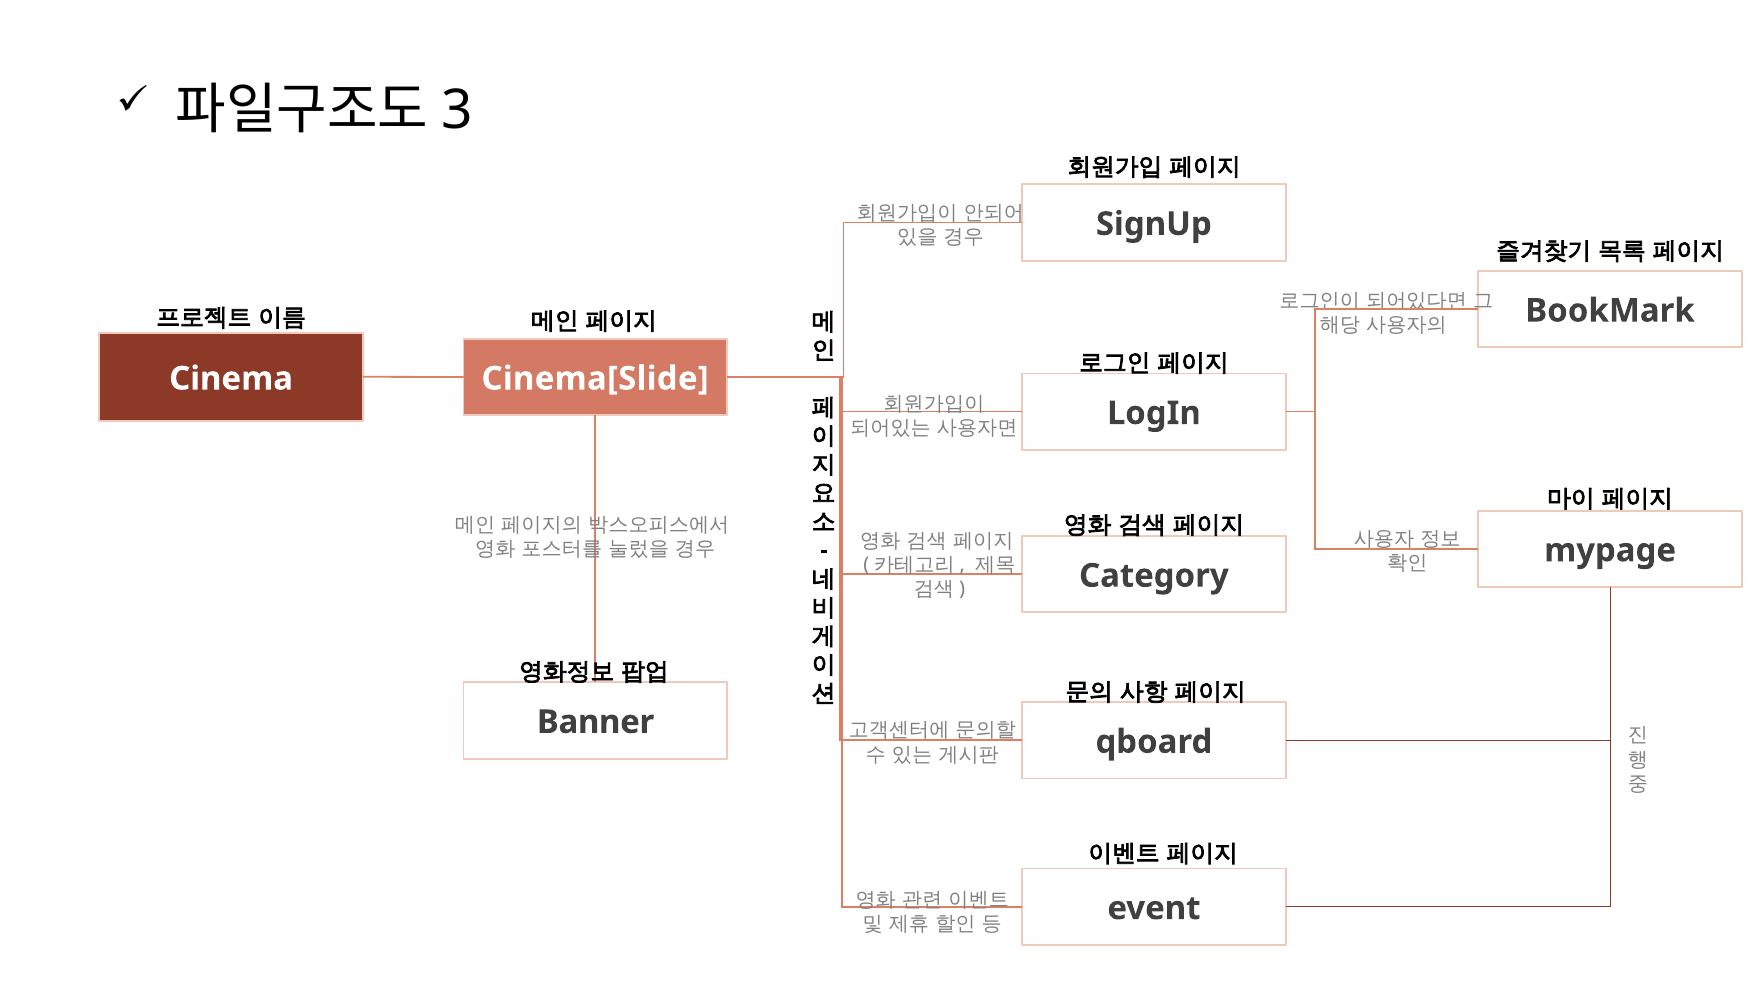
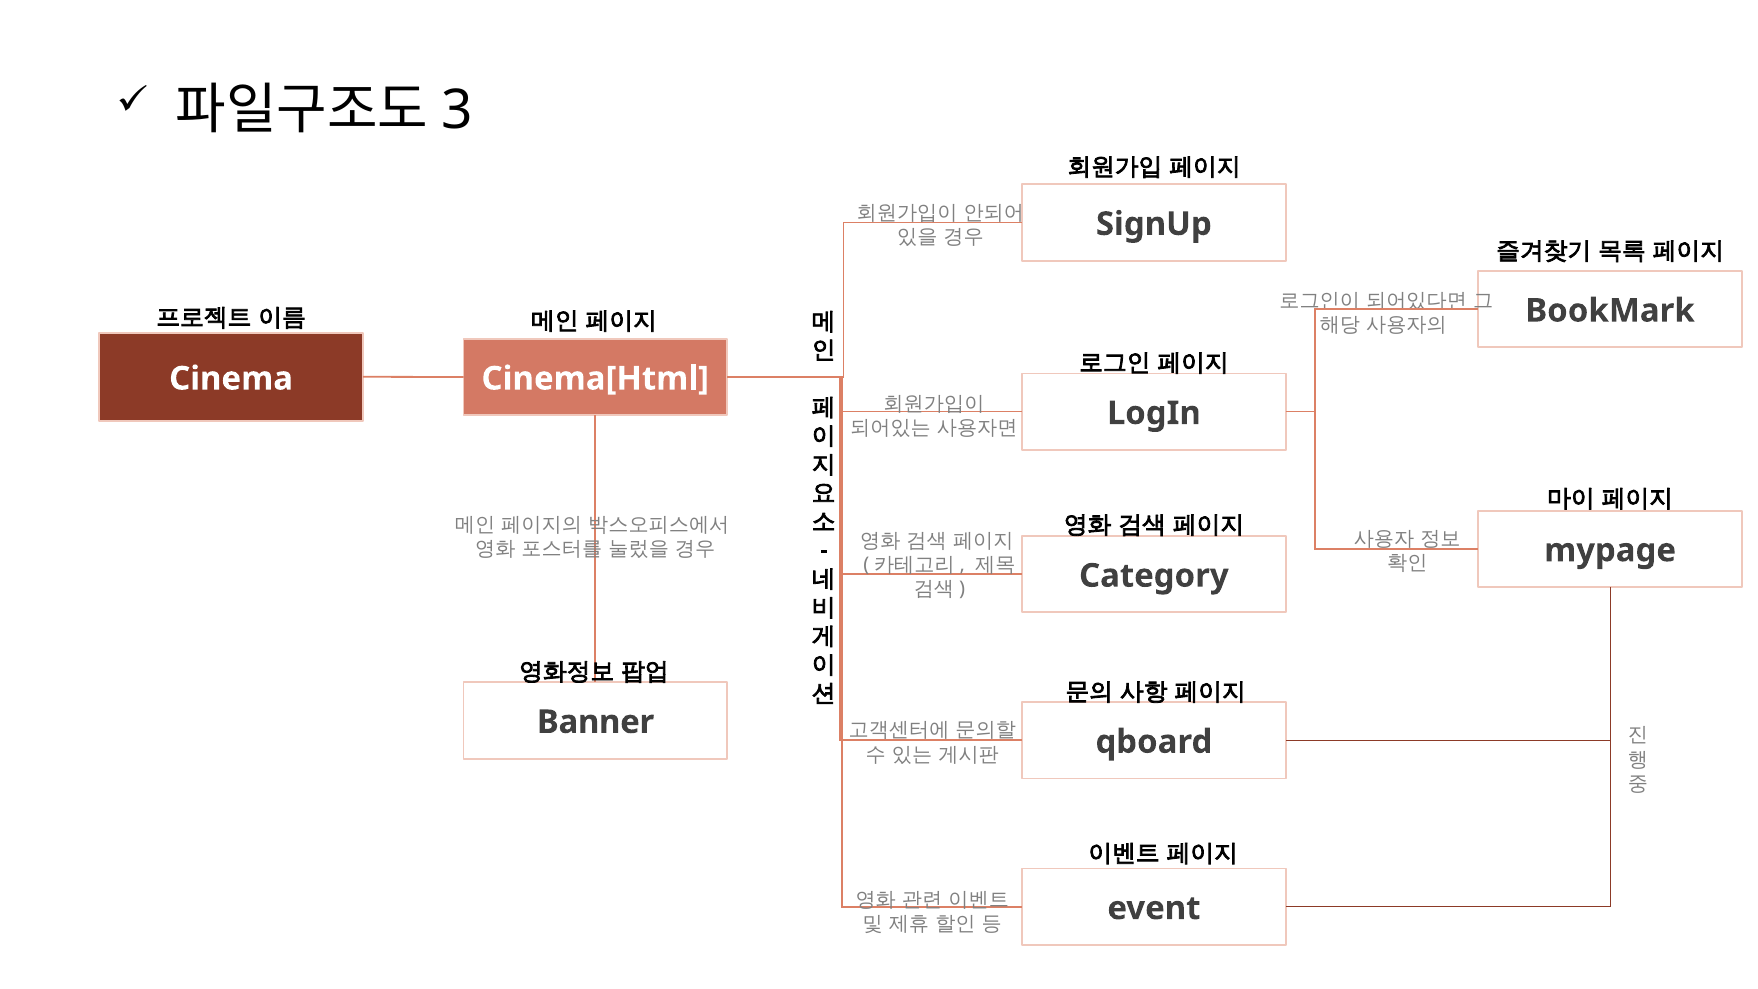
Cinema[Slide: Cinema[Slide -> Cinema[Html
